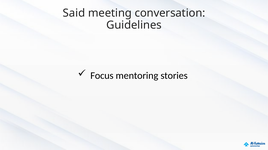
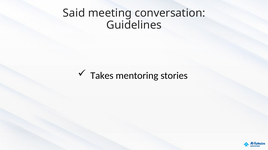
Focus: Focus -> Takes
